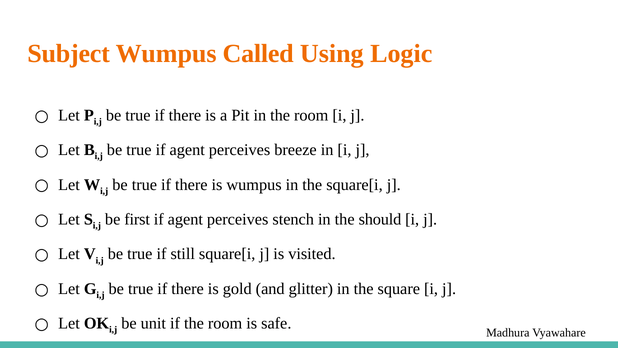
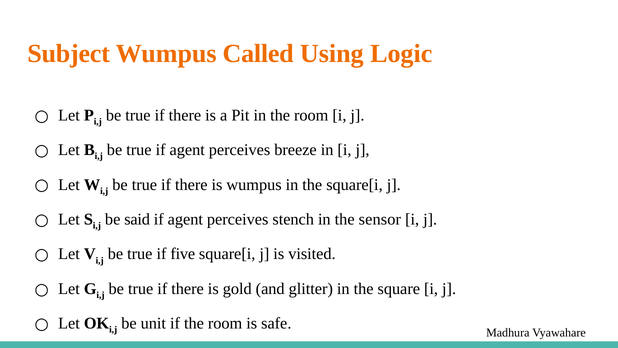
first: first -> said
should: should -> sensor
still: still -> five
